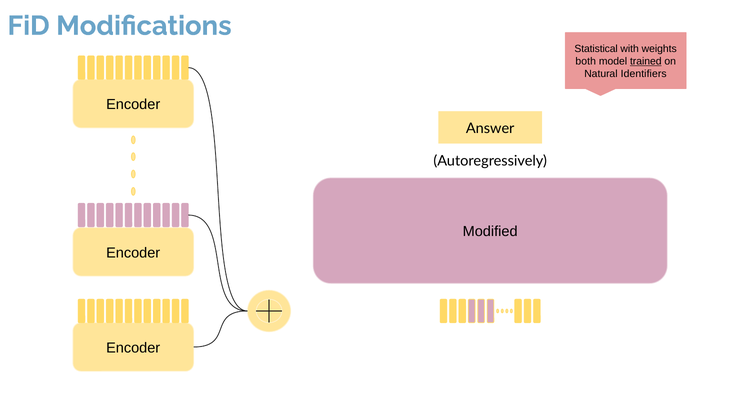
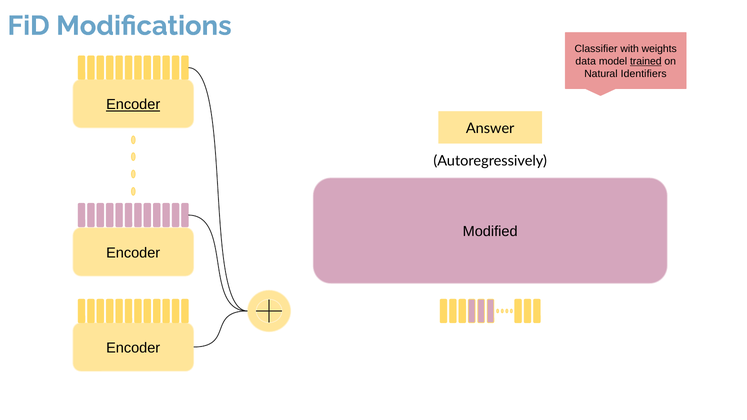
Statistical: Statistical -> Classifier
both: both -> data
Encoder at (133, 105) underline: none -> present
